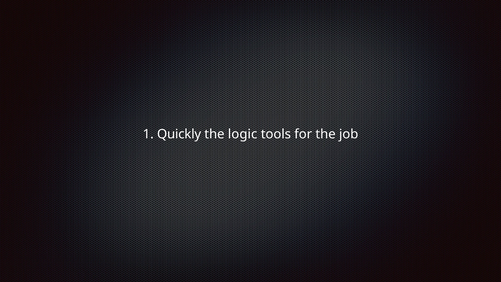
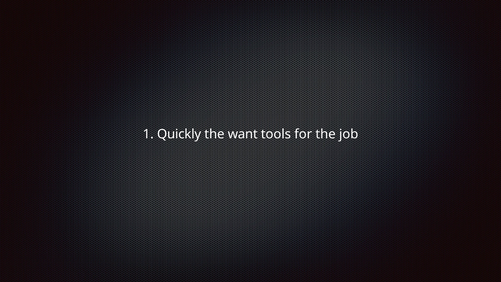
logic: logic -> want
